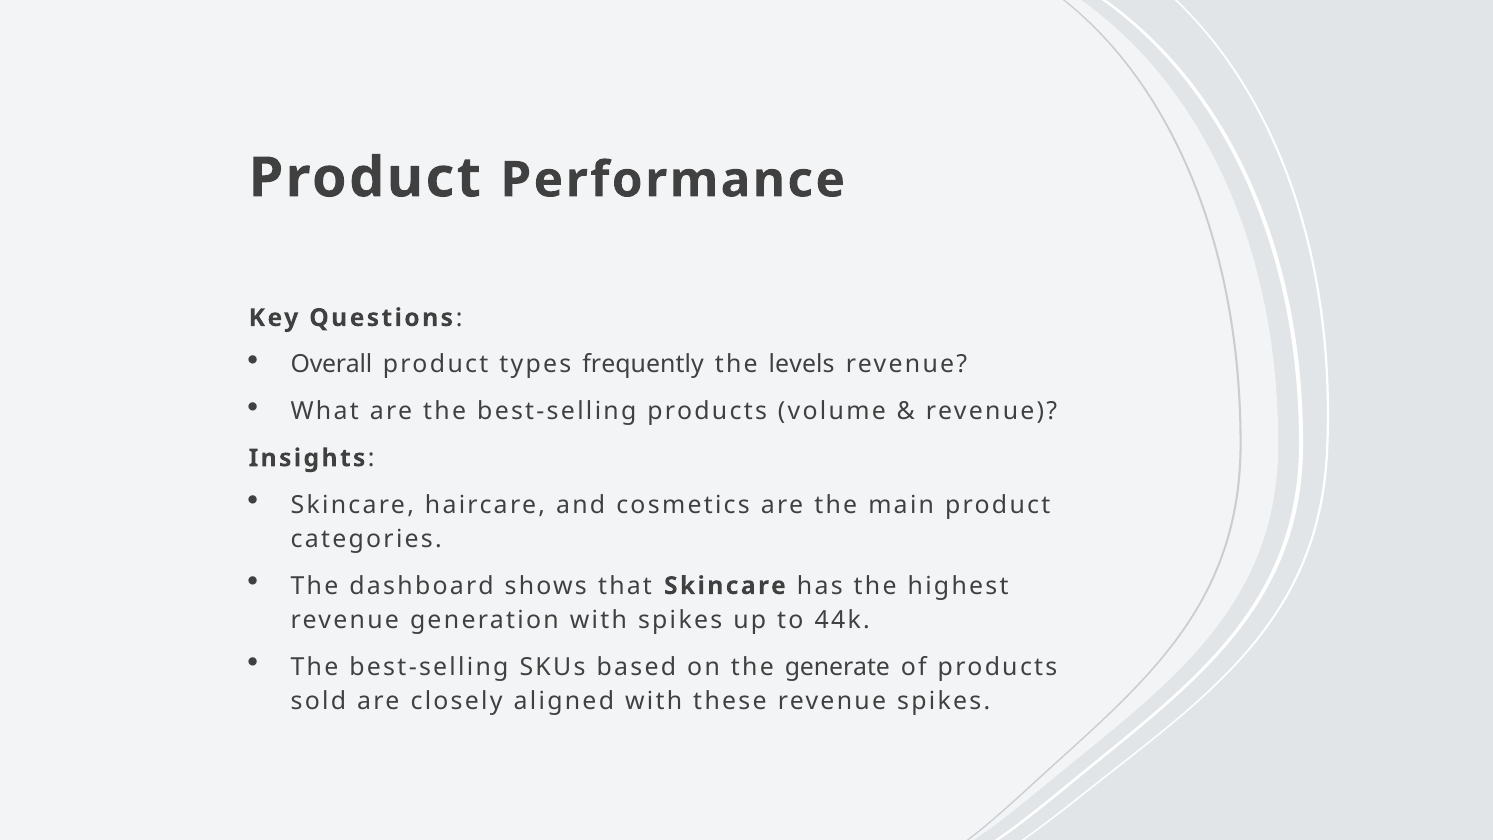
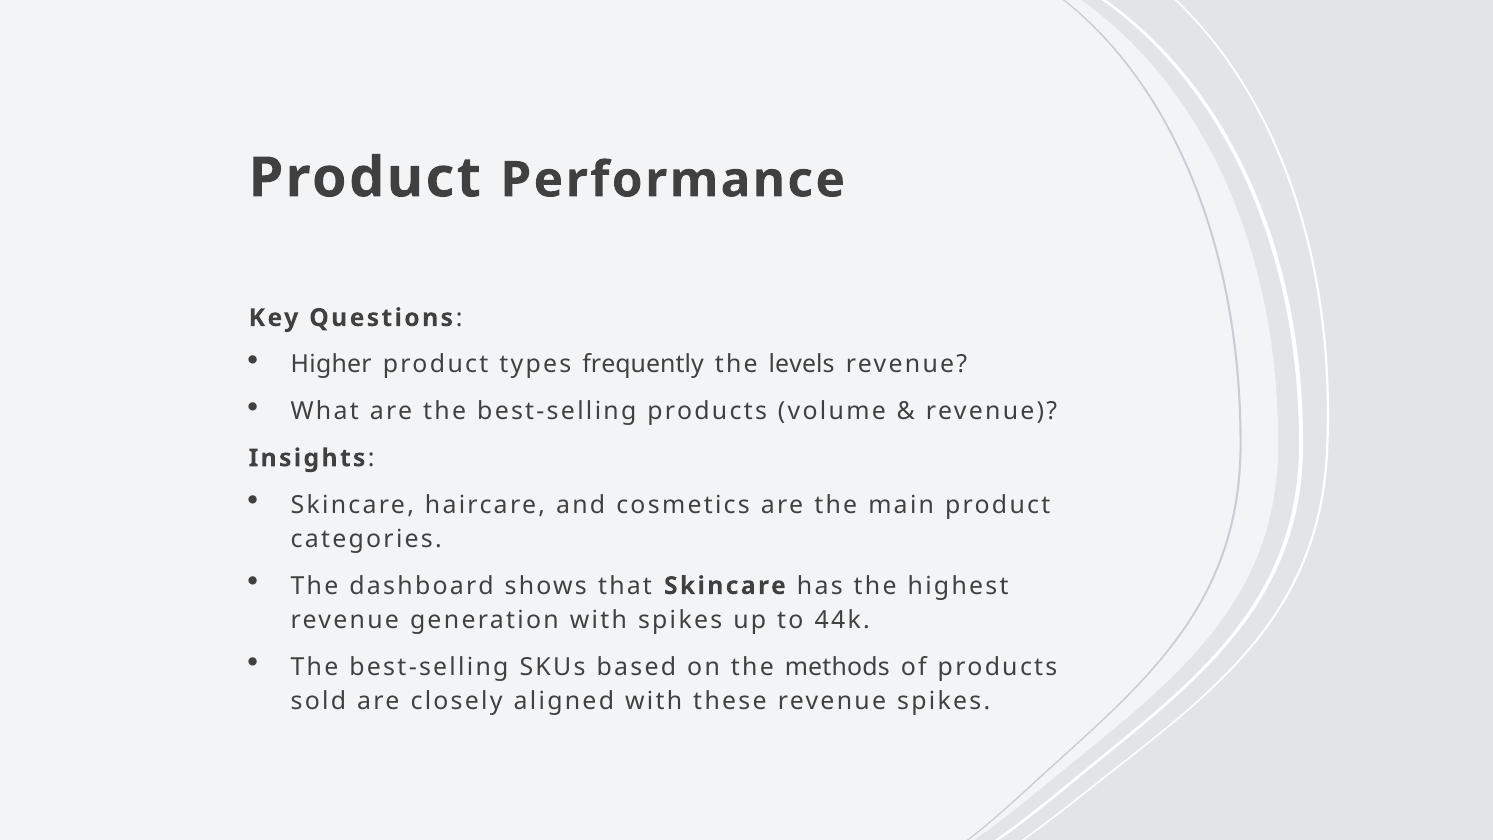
Overall: Overall -> Higher
generate: generate -> methods
